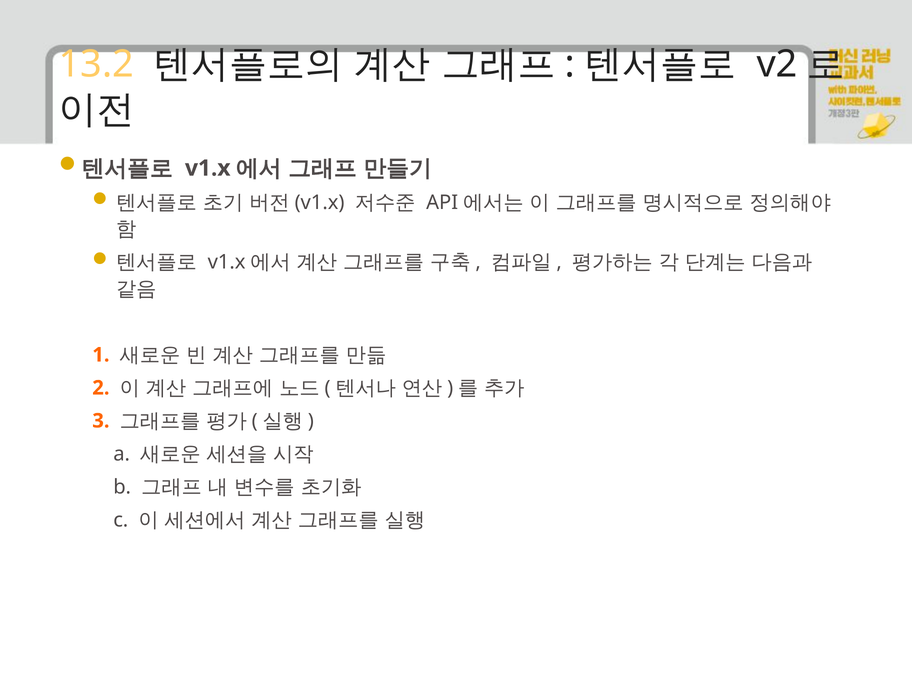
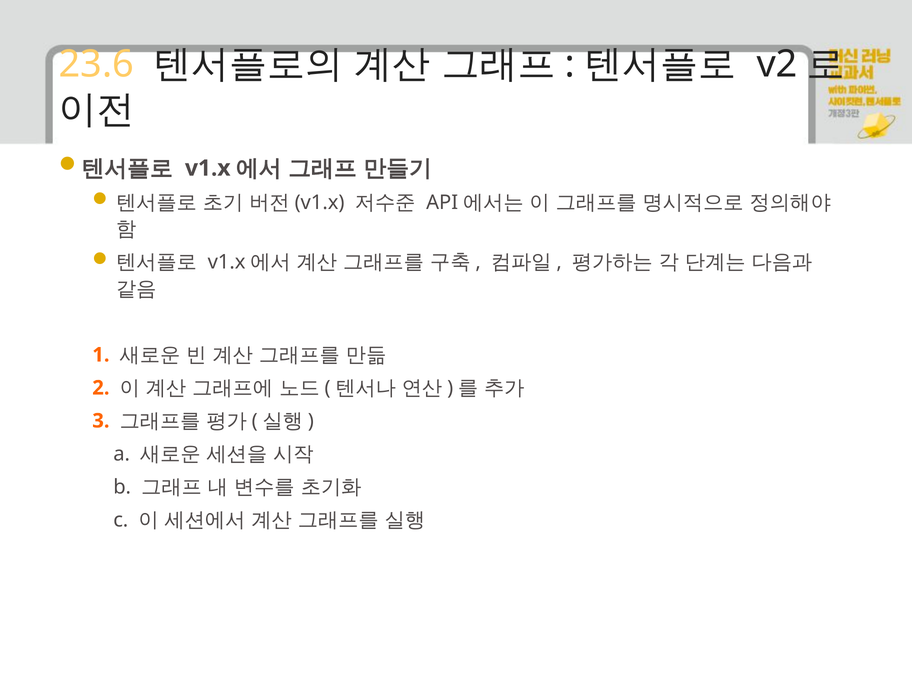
13.2: 13.2 -> 23.6
